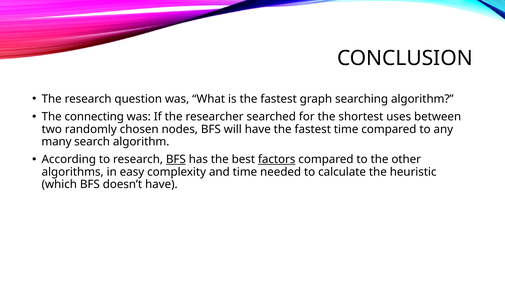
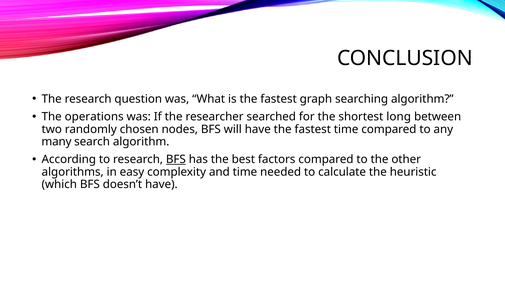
connecting: connecting -> operations
uses: uses -> long
factors underline: present -> none
